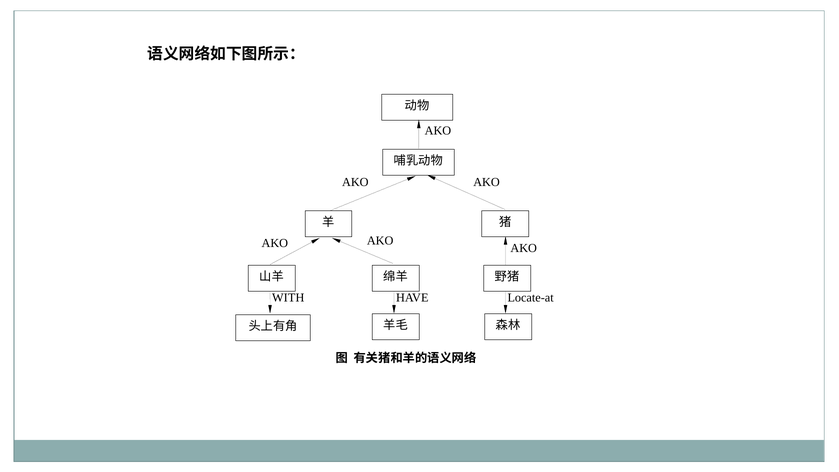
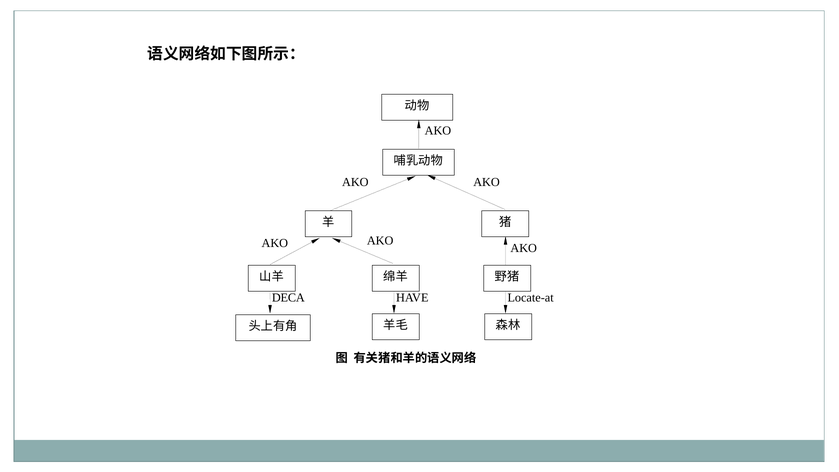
WITH: WITH -> DECA
